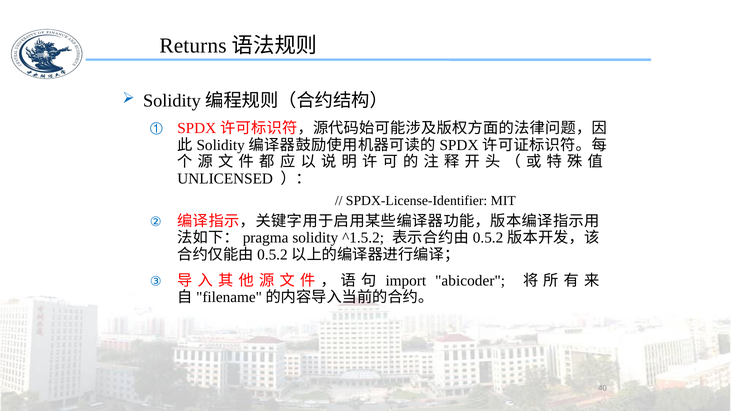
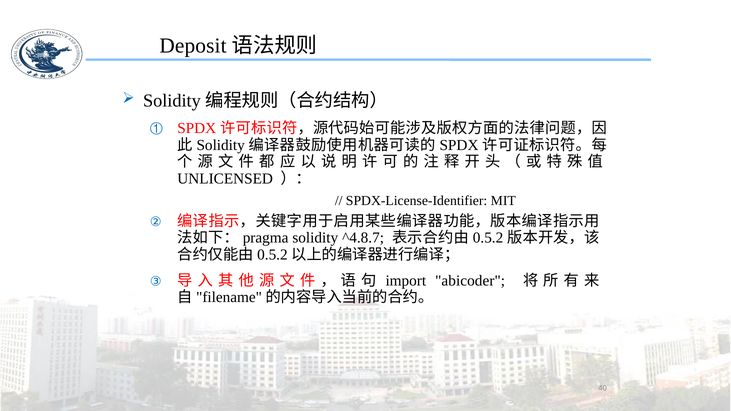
Returns: Returns -> Deposit
^1.5.2: ^1.5.2 -> ^4.8.7
